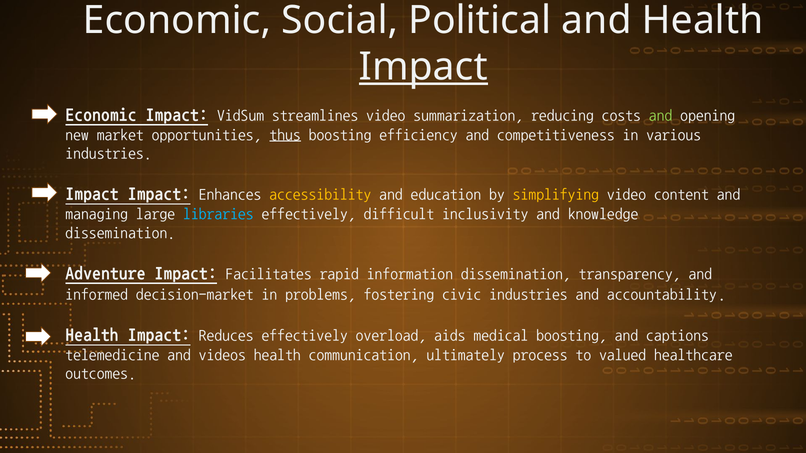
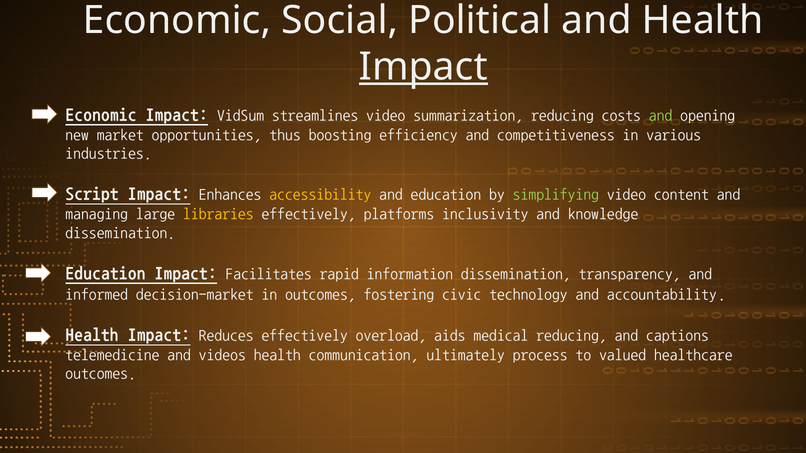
thus underline: present -> none
Impact at (92, 194): Impact -> Script
simplifying colour: yellow -> light green
libraries colour: light blue -> yellow
difficult: difficult -> platforms
Adventure at (105, 273): Adventure -> Education
in problems: problems -> outcomes
civic industries: industries -> technology
medical boosting: boosting -> reducing
